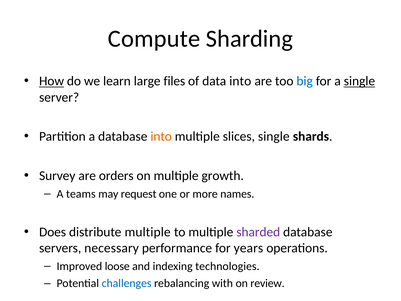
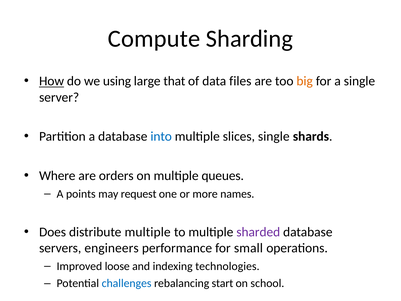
learn: learn -> using
files: files -> that
data into: into -> files
big colour: blue -> orange
single at (359, 81) underline: present -> none
into at (161, 136) colour: orange -> blue
Survey: Survey -> Where
growth: growth -> queues
teams: teams -> points
necessary: necessary -> engineers
years: years -> small
with: with -> start
review: review -> school
